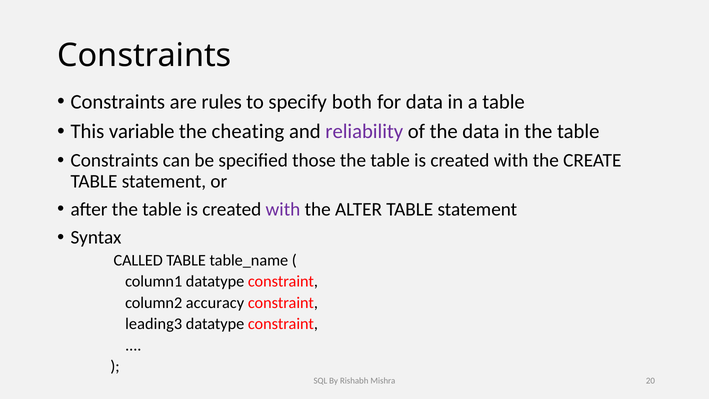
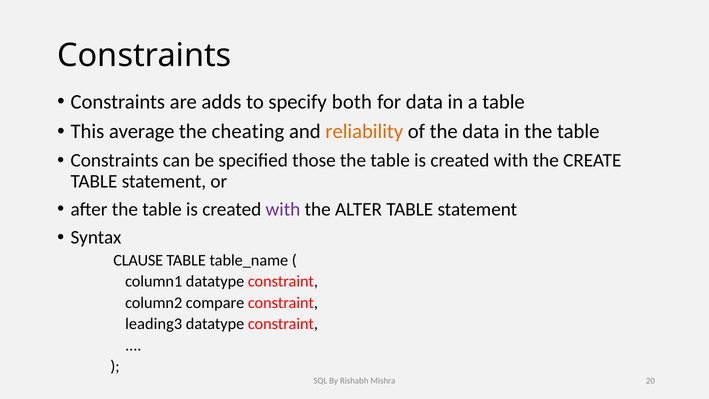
rules: rules -> adds
variable: variable -> average
reliability colour: purple -> orange
CALLED: CALLED -> CLAUSE
accuracy: accuracy -> compare
